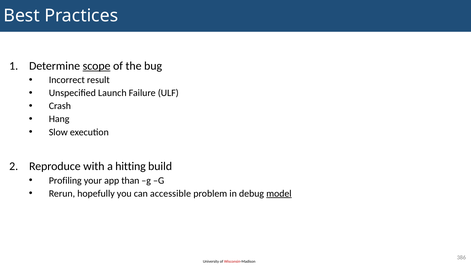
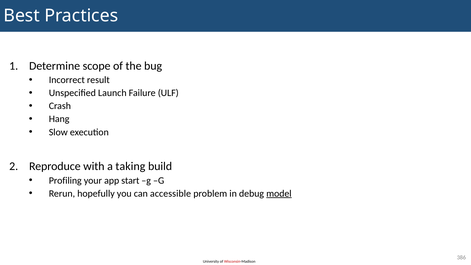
scope underline: present -> none
hitting: hitting -> taking
than: than -> start
